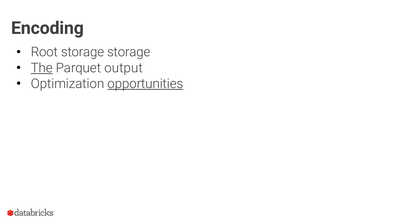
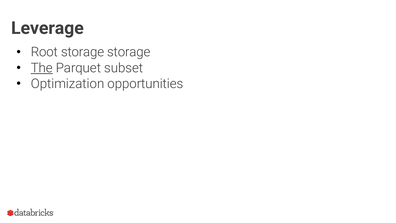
Encoding: Encoding -> Leverage
output: output -> subset
opportunities underline: present -> none
